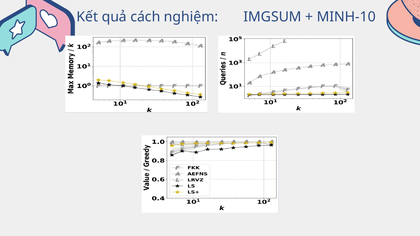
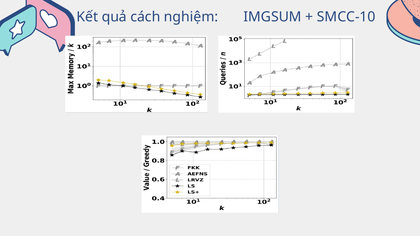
MINH-10: MINH-10 -> SMCC-10
